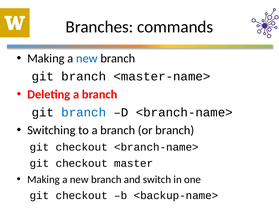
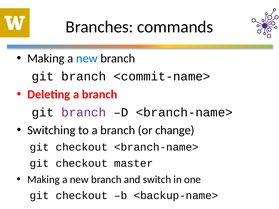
<master-name>: <master-name> -> <commit-name>
branch at (84, 112) colour: blue -> purple
or branch: branch -> change
